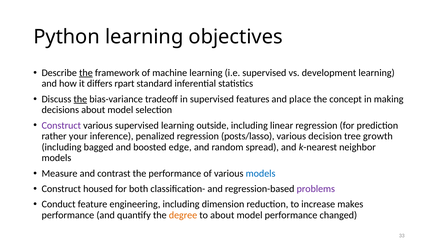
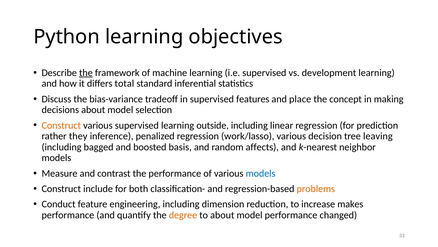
rpart: rpart -> total
the at (80, 99) underline: present -> none
Construct at (61, 125) colour: purple -> orange
your: your -> they
posts/lasso: posts/lasso -> work/lasso
growth: growth -> leaving
edge: edge -> basis
spread: spread -> affects
housed: housed -> include
problems colour: purple -> orange
